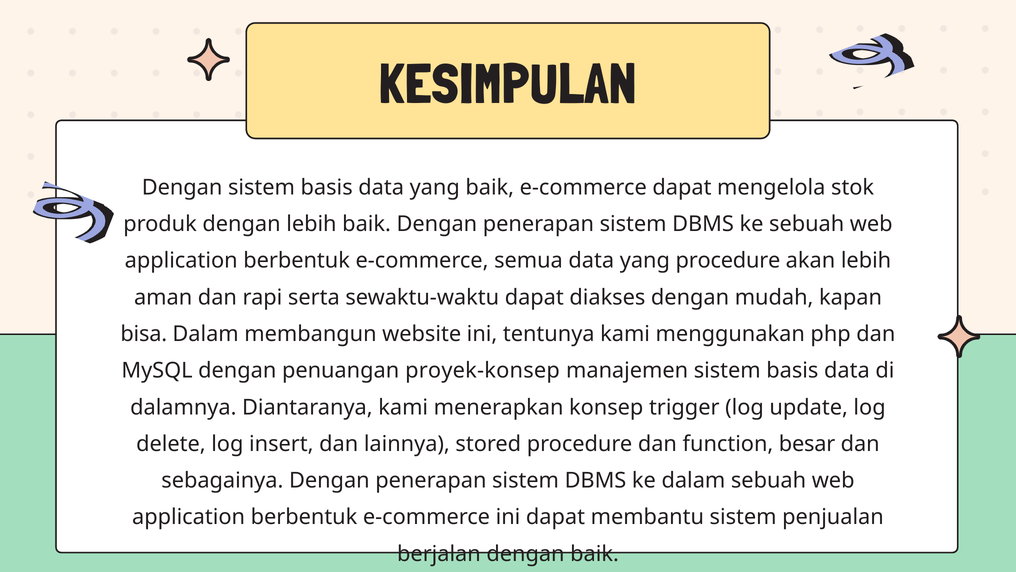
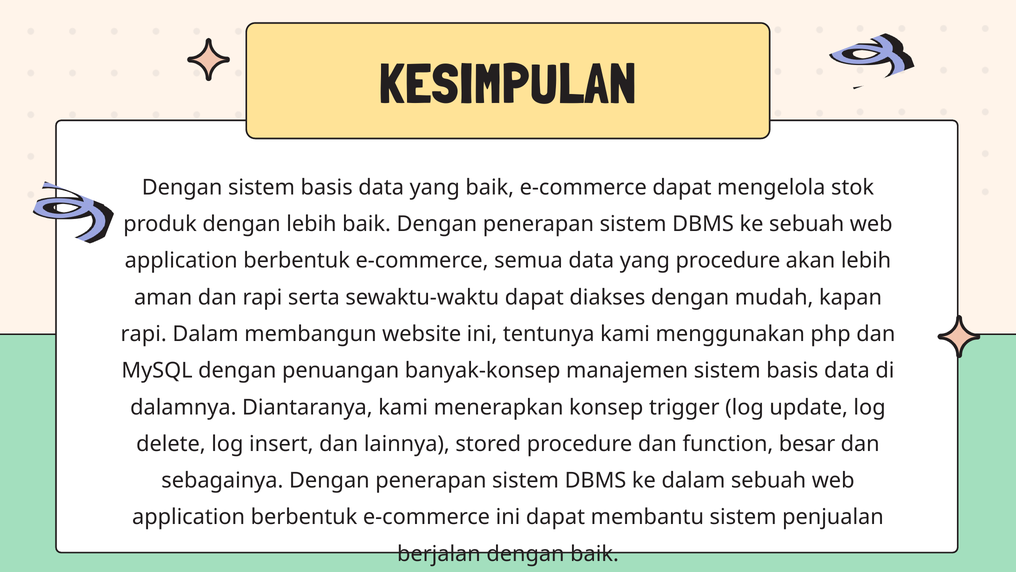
bisa at (144, 334): bisa -> rapi
proyek-konsep: proyek-konsep -> banyak-konsep
